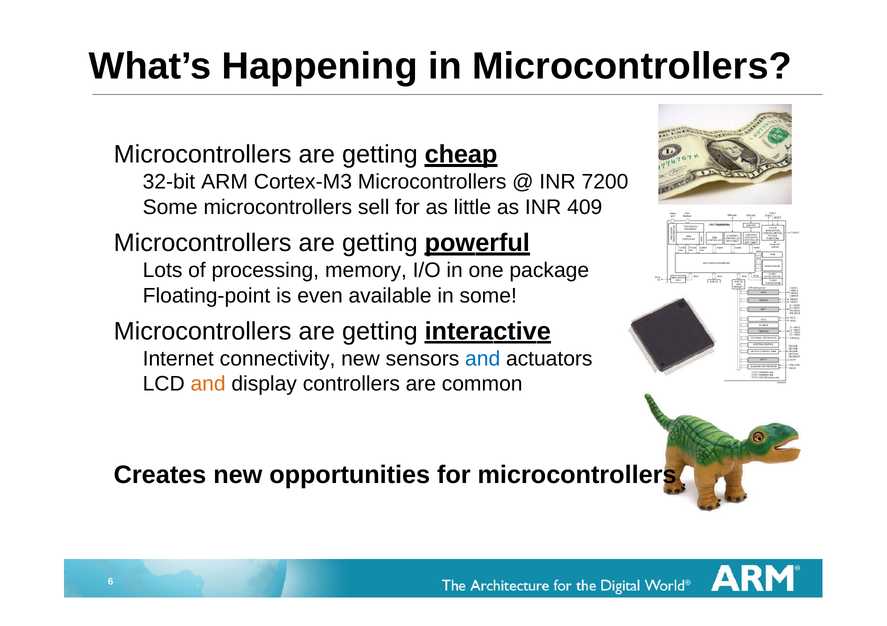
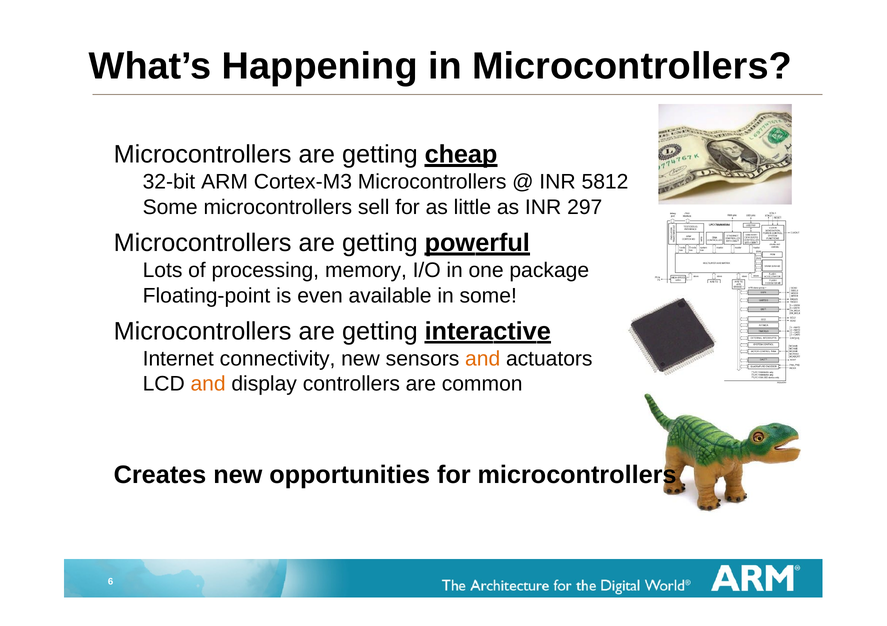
7200: 7200 -> 5812
409: 409 -> 297
and at (483, 359) colour: blue -> orange
